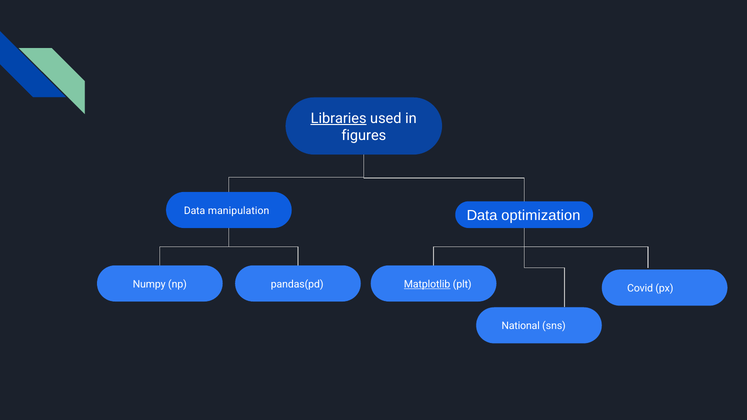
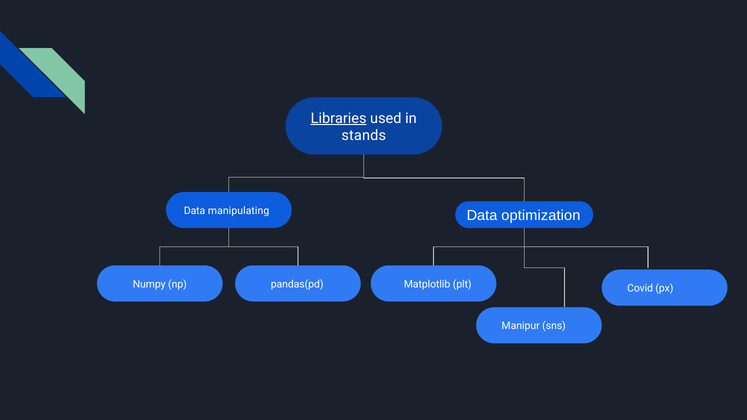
figures: figures -> stands
manipulation: manipulation -> manipulating
Matplotlib underline: present -> none
National: National -> Manipur
